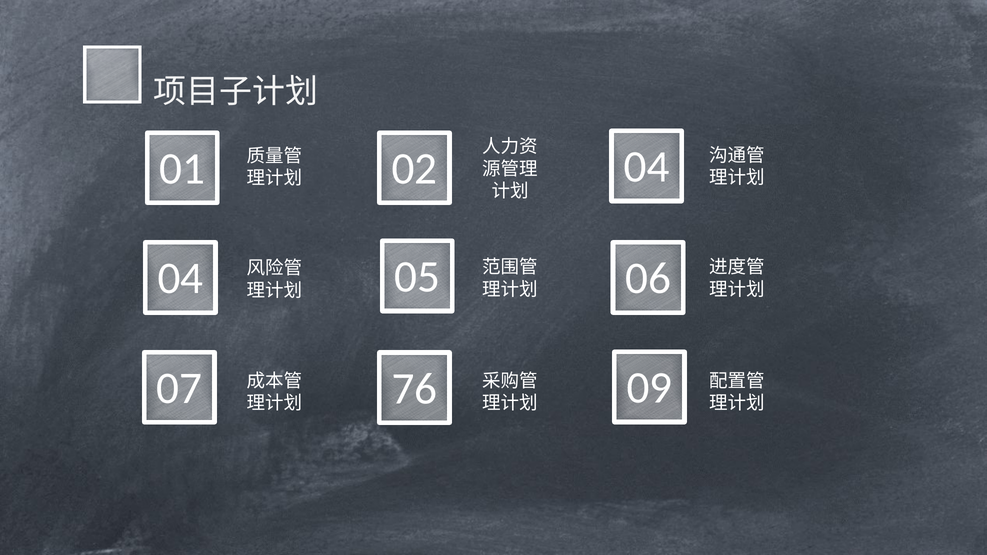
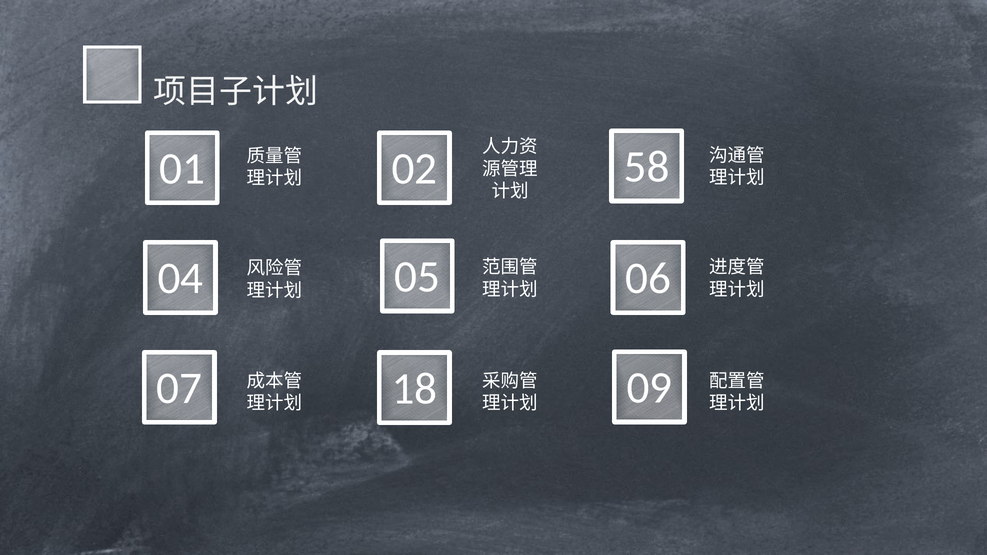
02 04: 04 -> 58
76: 76 -> 18
